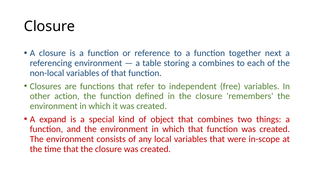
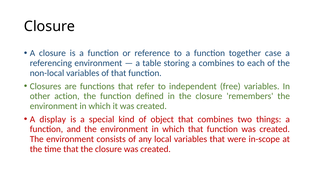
next: next -> case
expand: expand -> display
